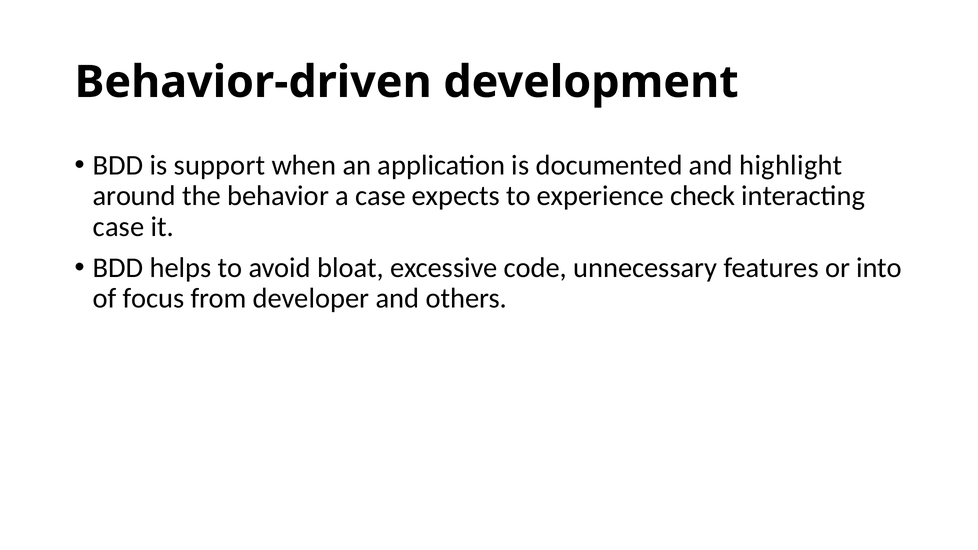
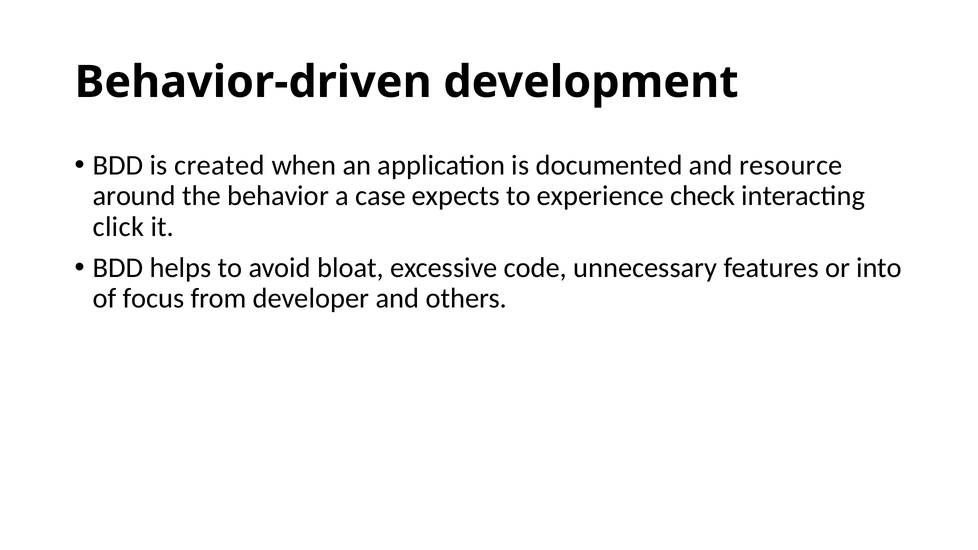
support: support -> created
highlight: highlight -> resource
case at (119, 227): case -> click
